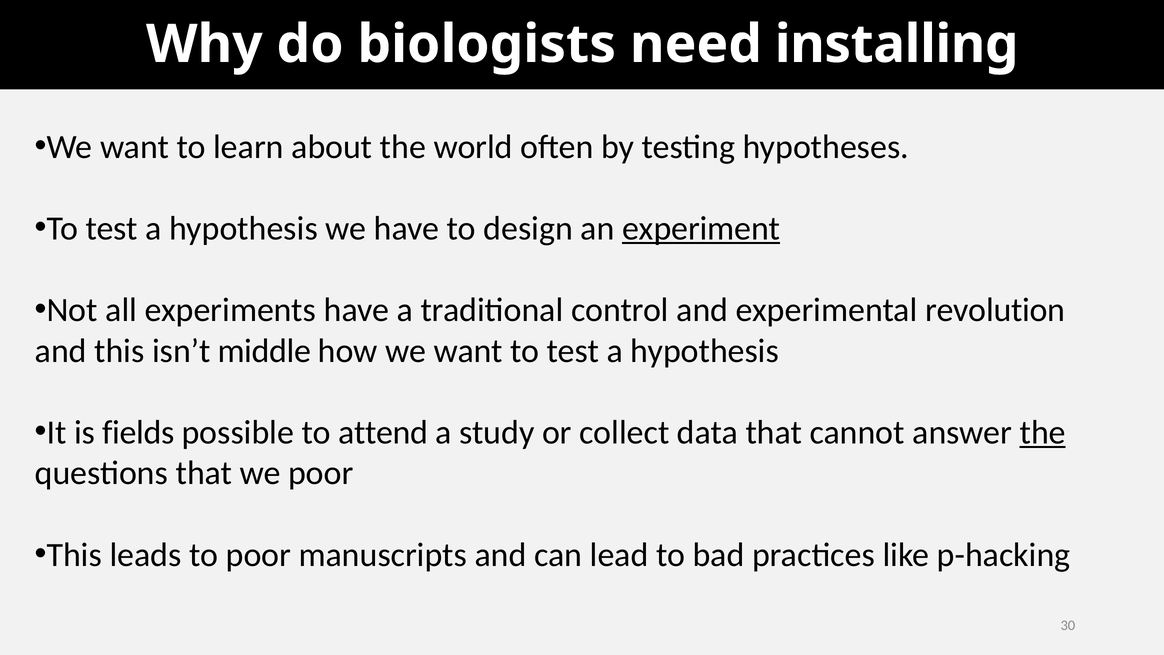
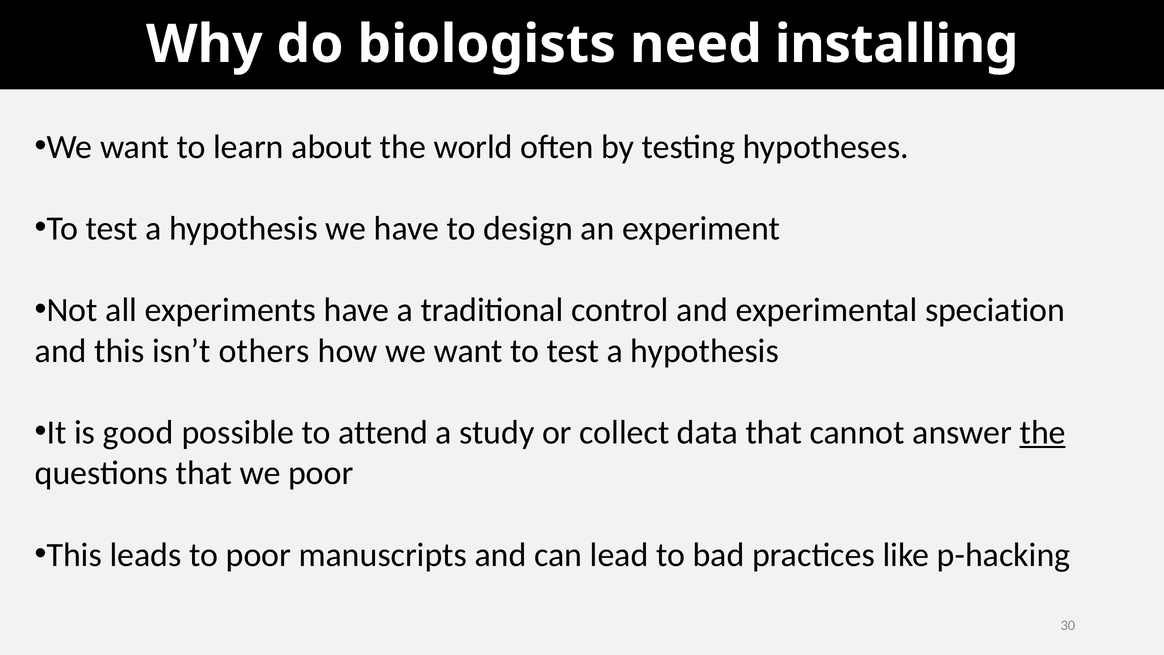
experiment underline: present -> none
revolution: revolution -> speciation
middle: middle -> others
fields: fields -> good
